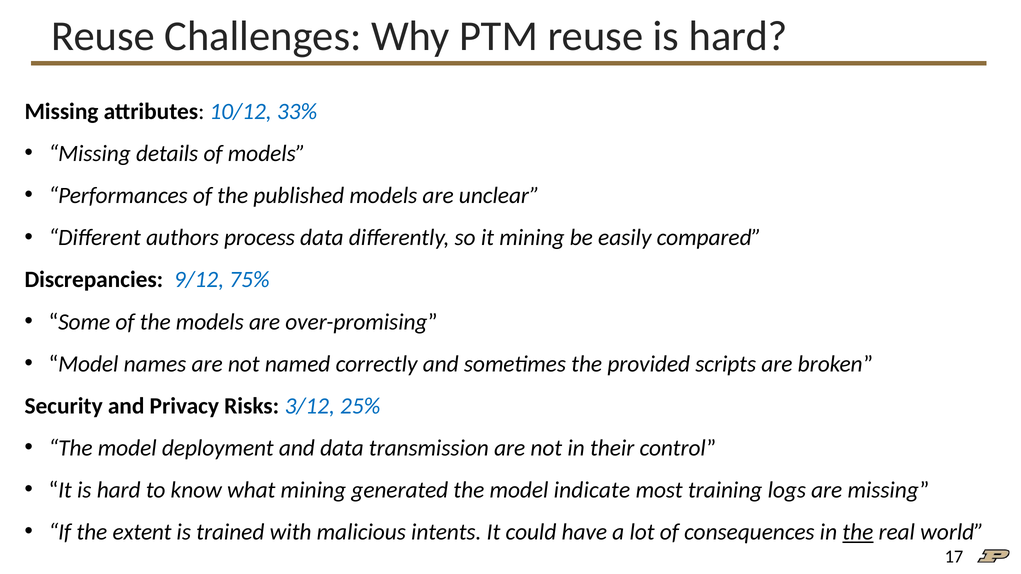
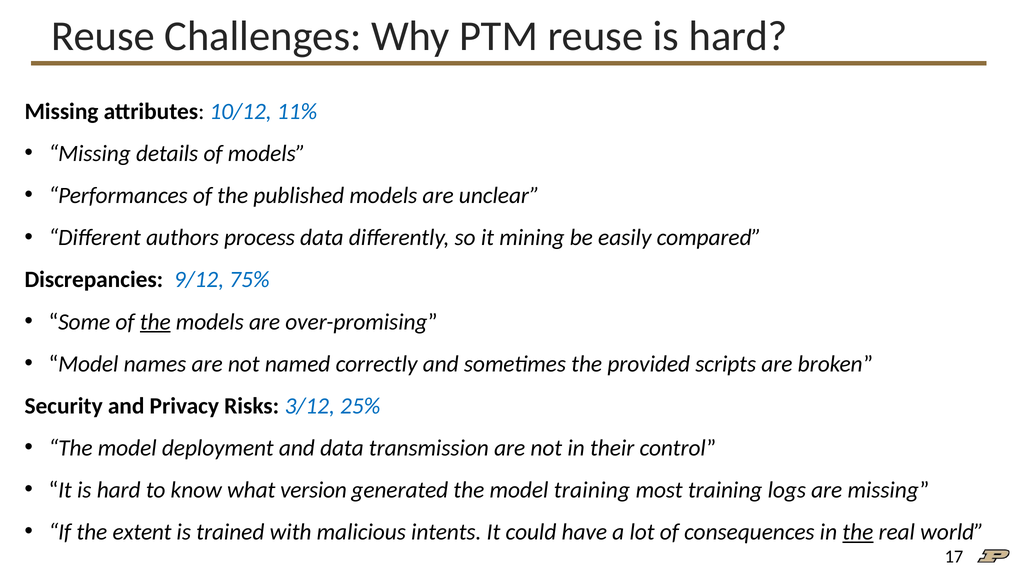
33%: 33% -> 11%
the at (155, 322) underline: none -> present
what mining: mining -> version
model indicate: indicate -> training
